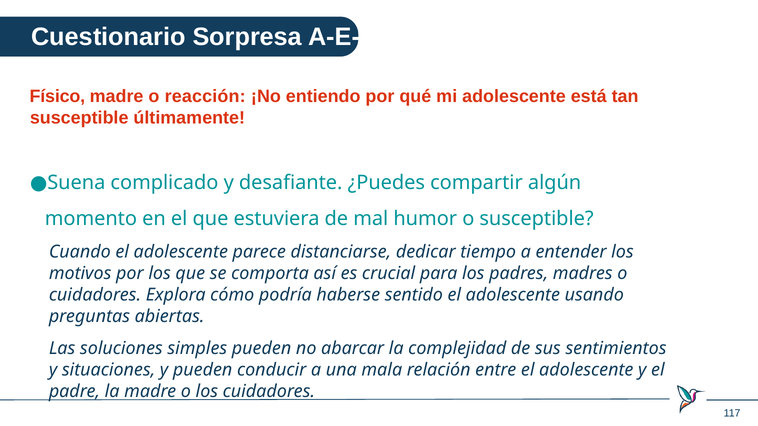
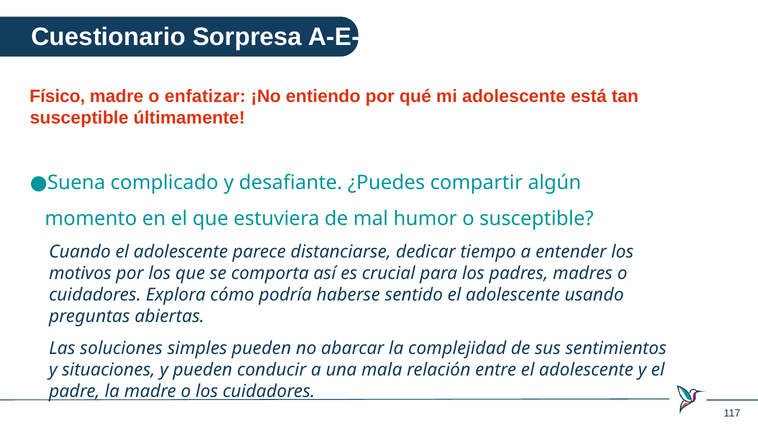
reacción: reacción -> enfatizar
